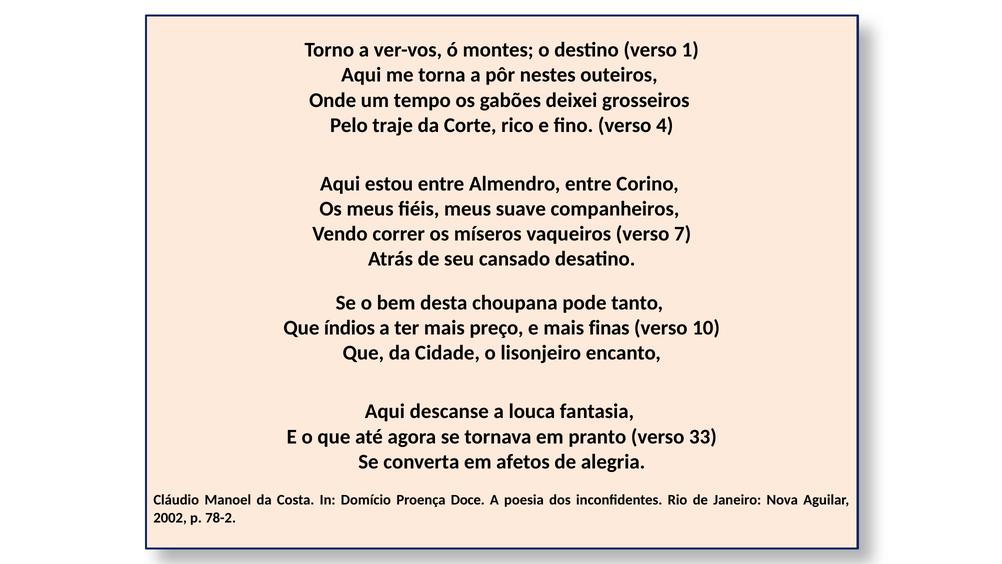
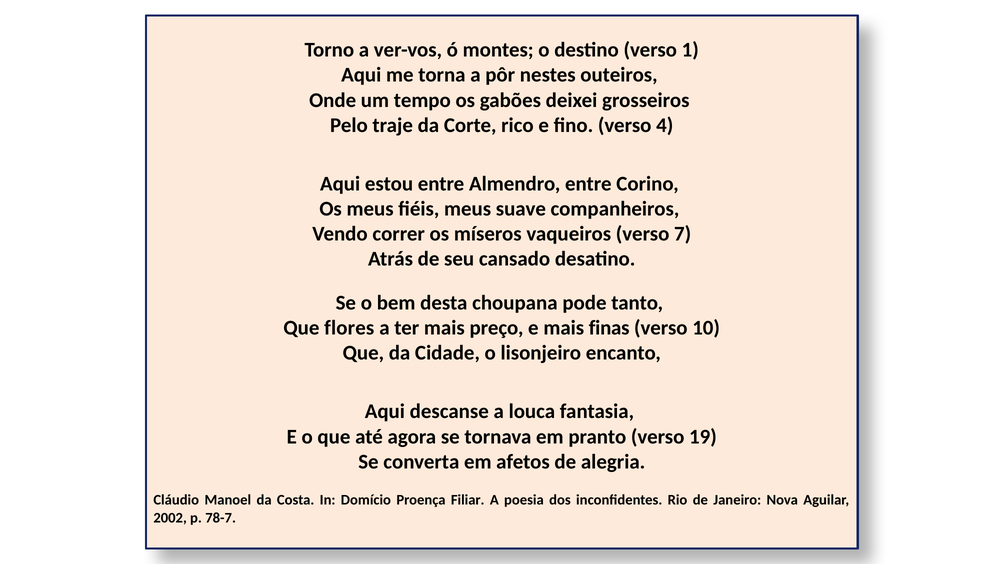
índios: índios -> flores
33: 33 -> 19
Doce: Doce -> Filiar
78-2: 78-2 -> 78-7
